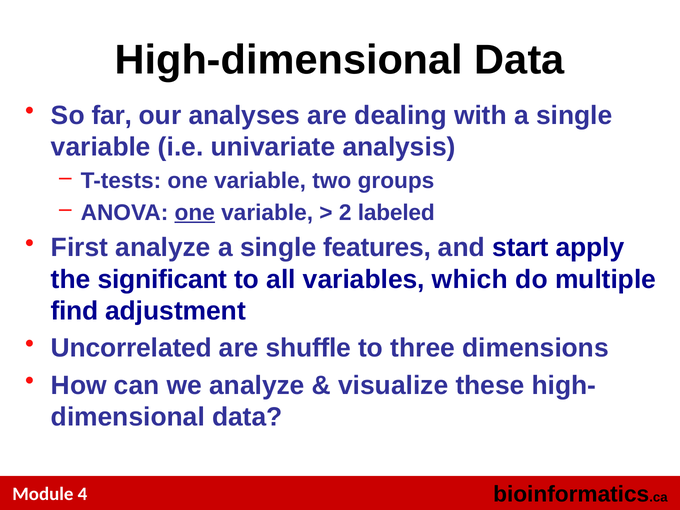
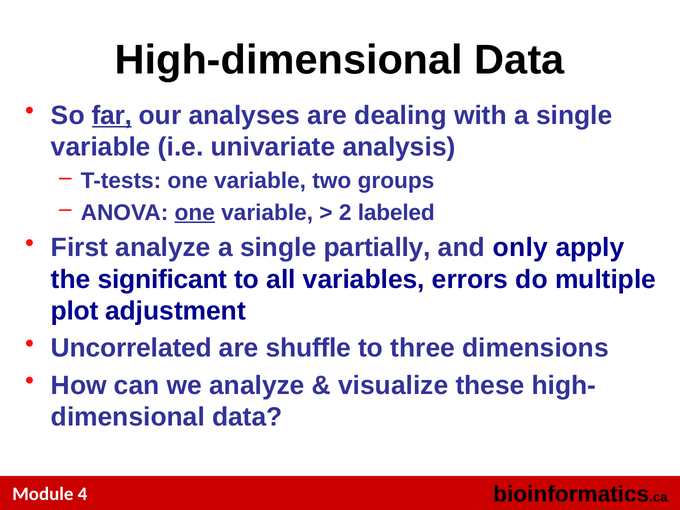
far underline: none -> present
features: features -> partially
start: start -> only
which: which -> errors
find: find -> plot
